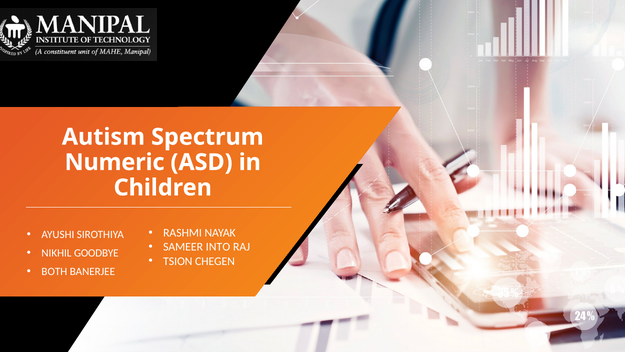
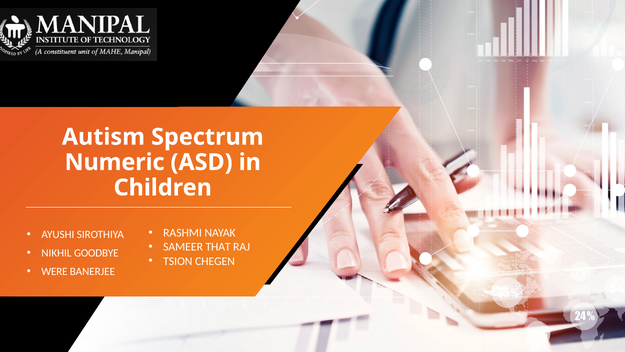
INTO: INTO -> THAT
BOTH: BOTH -> WERE
